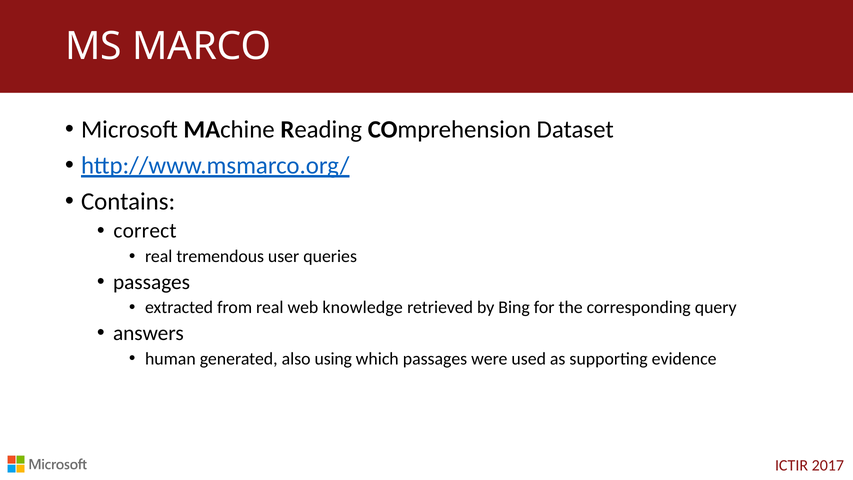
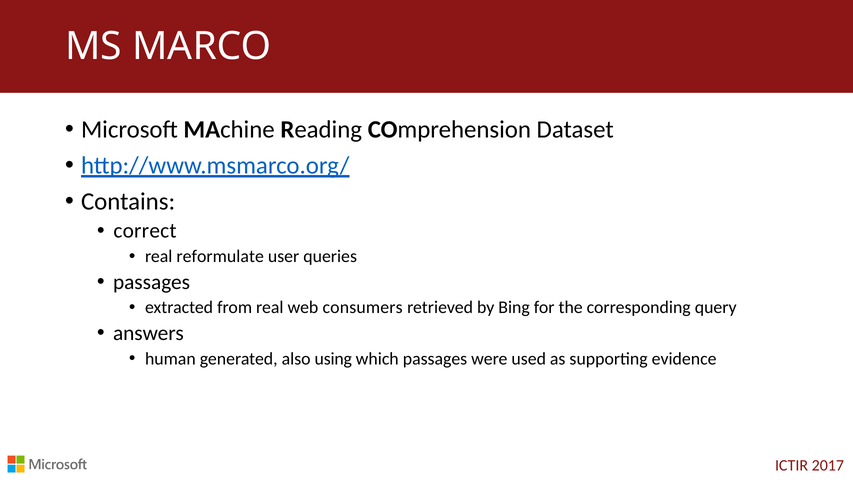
tremendous: tremendous -> reformulate
knowledge: knowledge -> consumers
